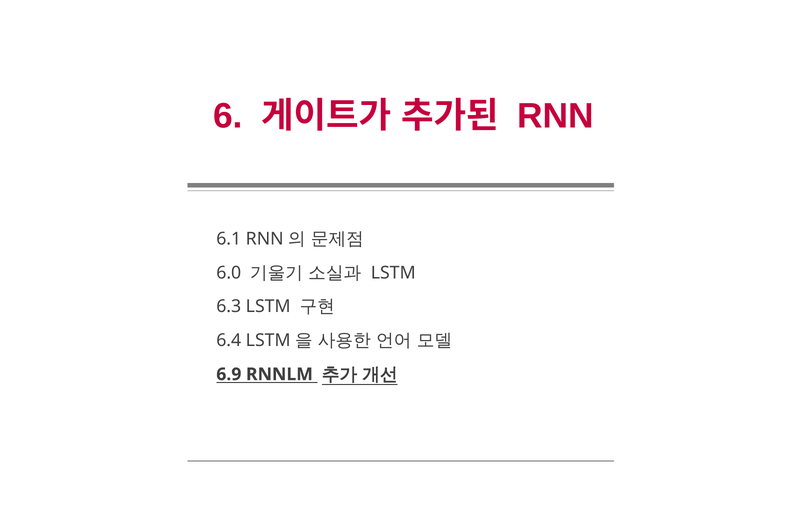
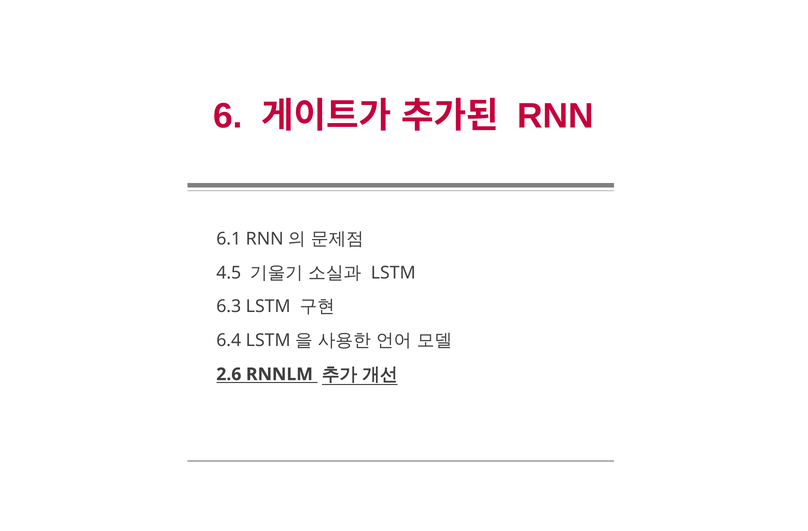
6.0: 6.0 -> 4.5
6.9: 6.9 -> 2.6
